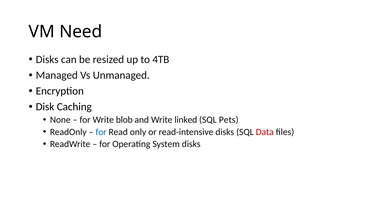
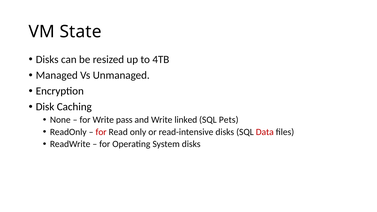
Need: Need -> State
blob: blob -> pass
for at (101, 132) colour: blue -> red
